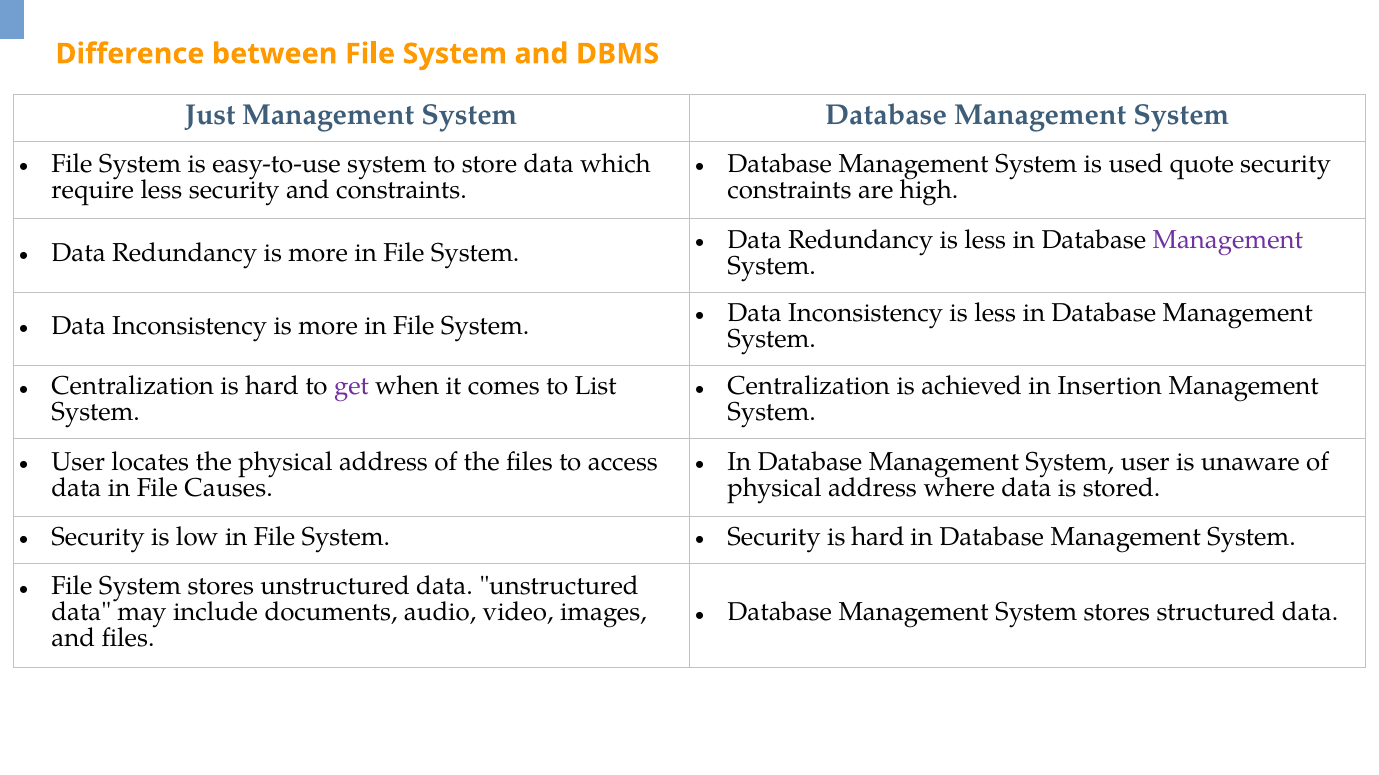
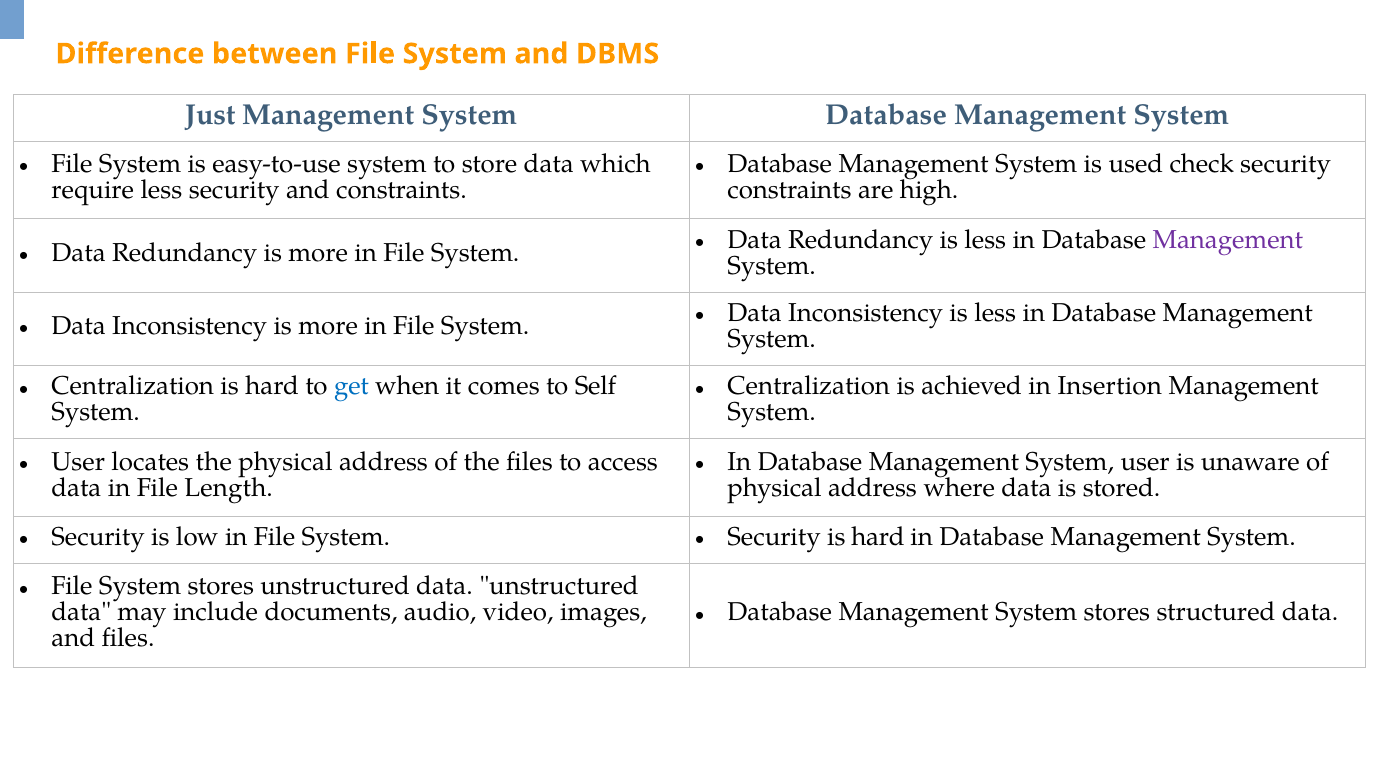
quote: quote -> check
get colour: purple -> blue
List: List -> Self
Causes: Causes -> Length
